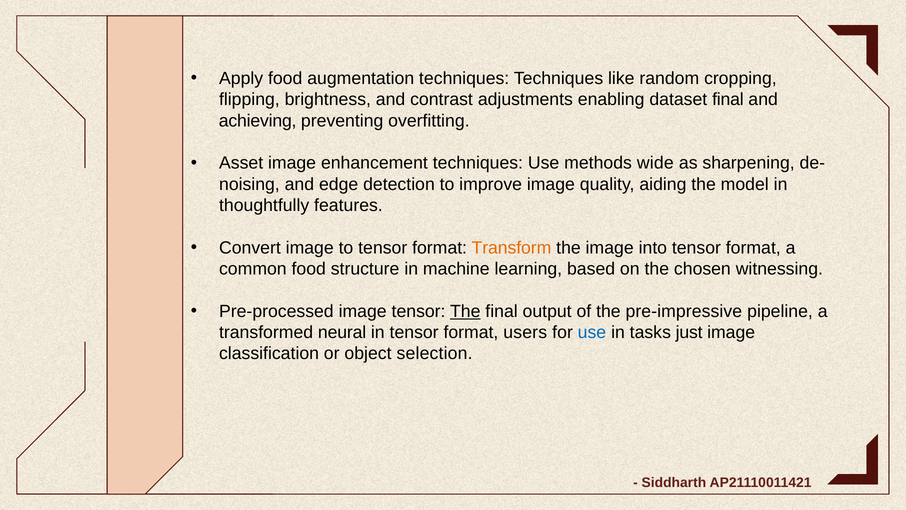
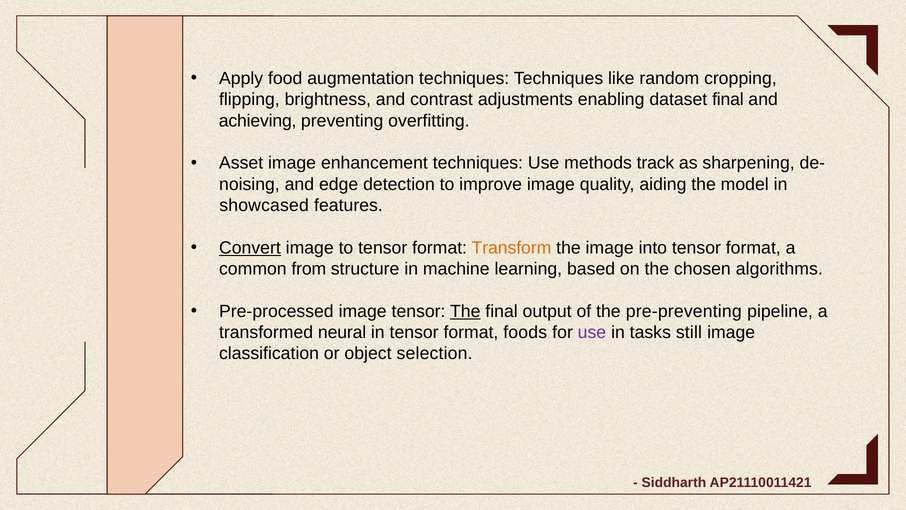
wide: wide -> track
thoughtfully: thoughtfully -> showcased
Convert underline: none -> present
common food: food -> from
witnessing: witnessing -> algorithms
pre-impressive: pre-impressive -> pre-preventing
users: users -> foods
use at (592, 332) colour: blue -> purple
just: just -> still
